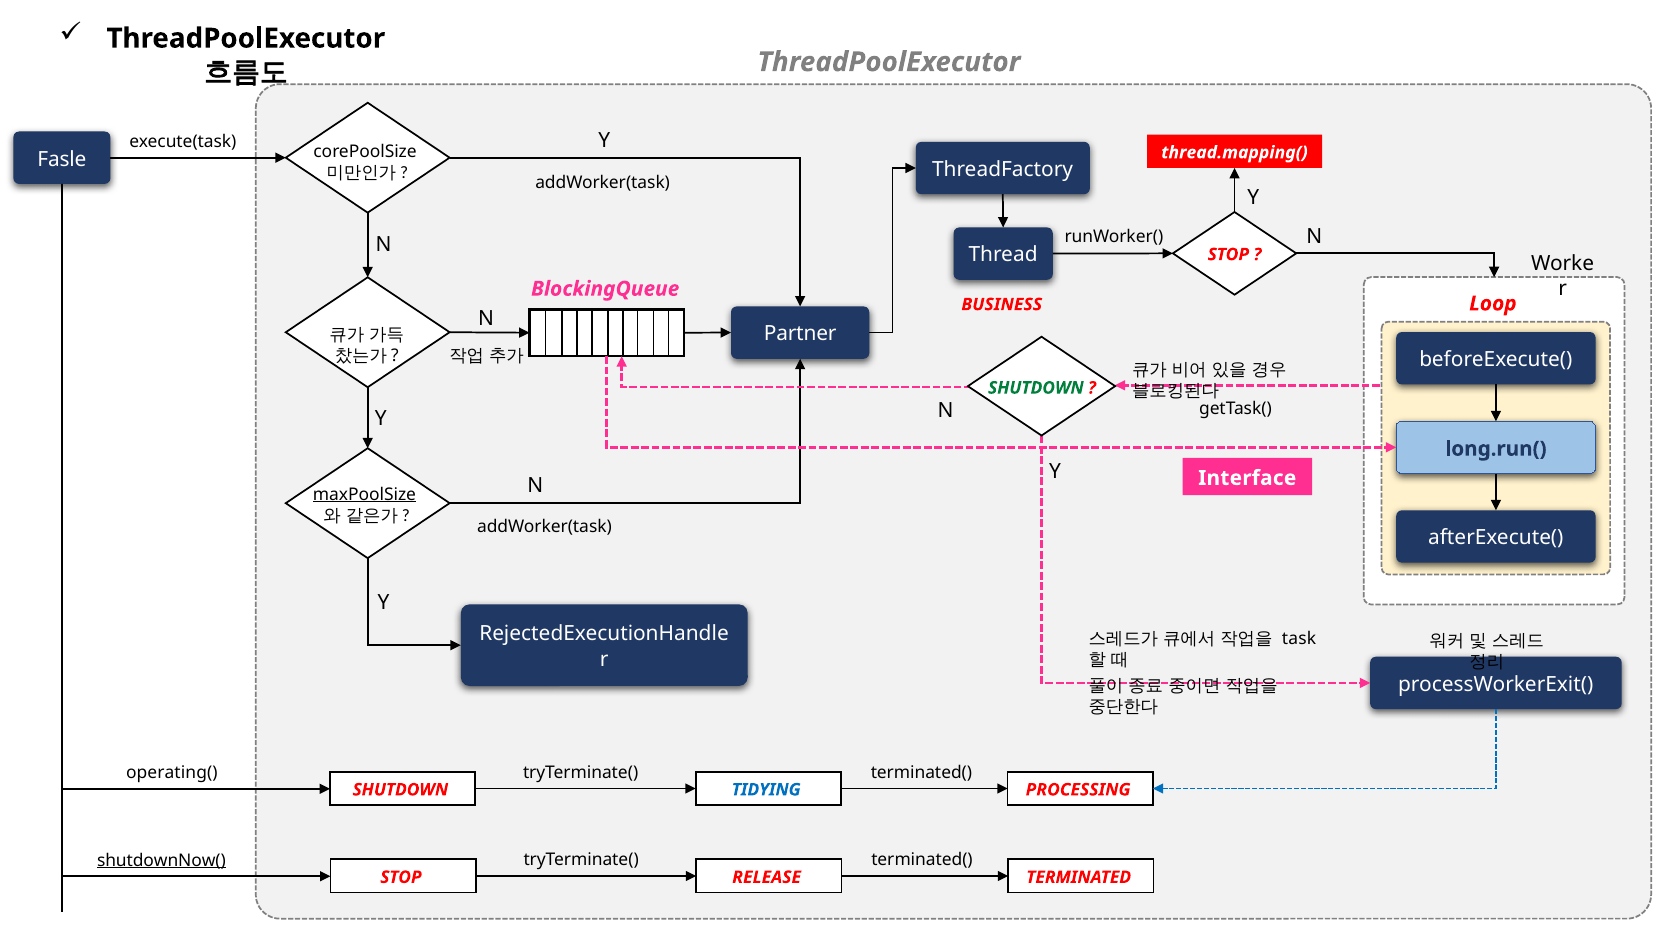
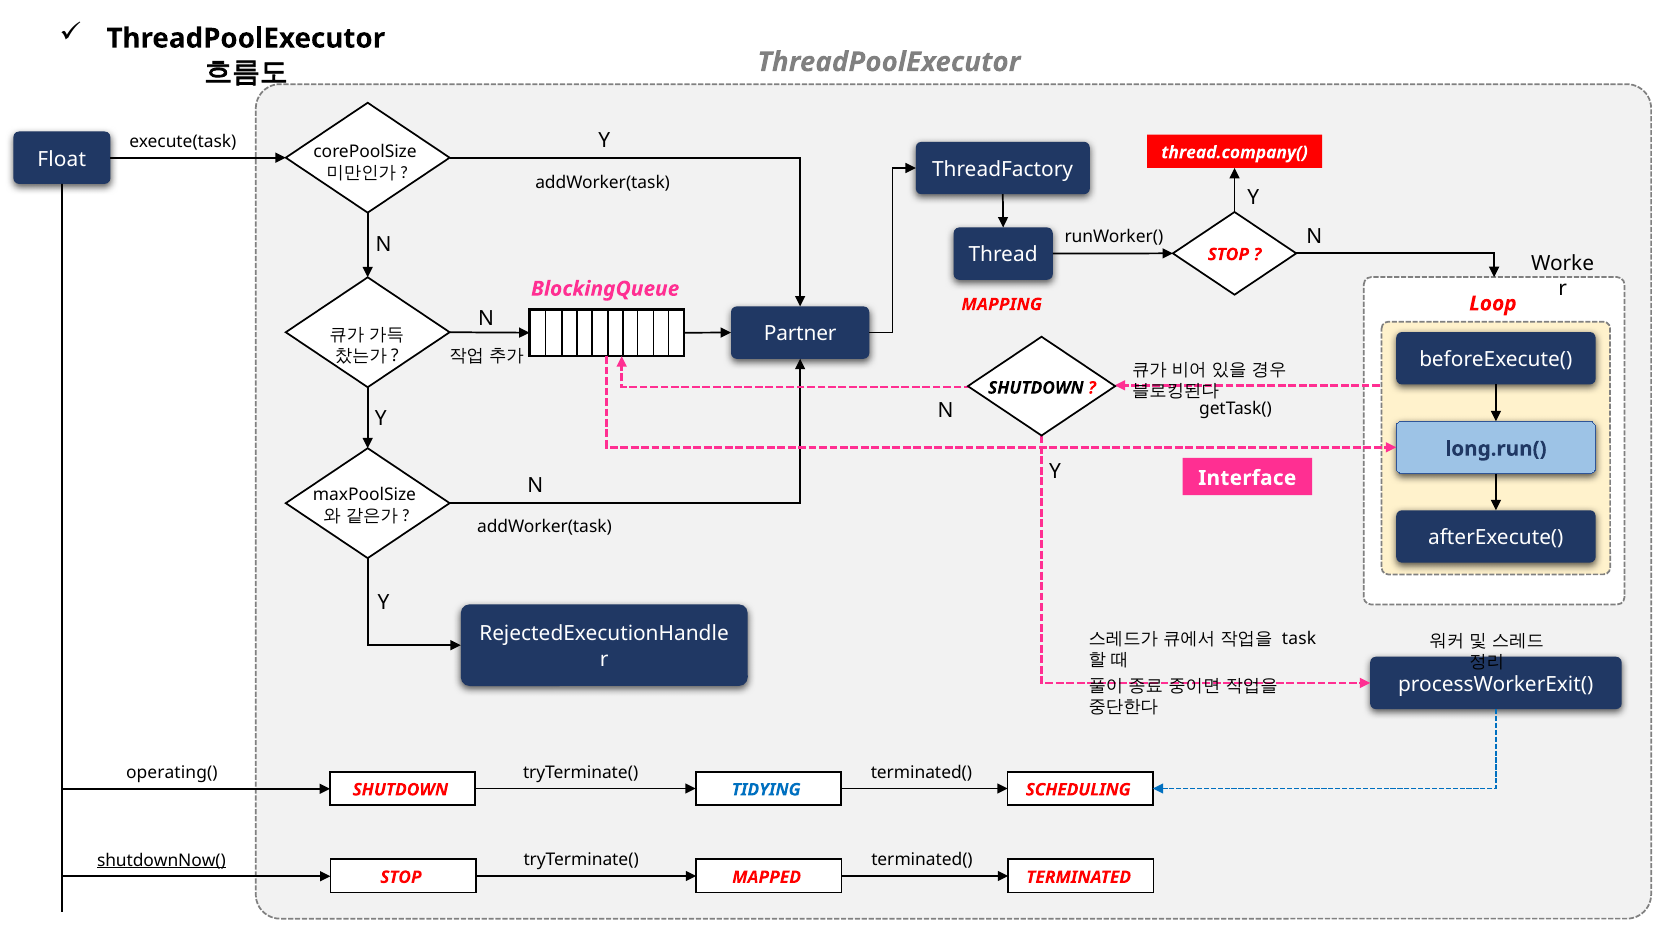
thread.mapping(: thread.mapping( -> thread.company(
Fasle: Fasle -> Float
BUSINESS: BUSINESS -> MAPPING
SHUTDOWN at (1036, 388) colour: green -> black
maxPoolSize underline: present -> none
PROCESSING: PROCESSING -> SCHEDULING
RELEASE: RELEASE -> MAPPED
